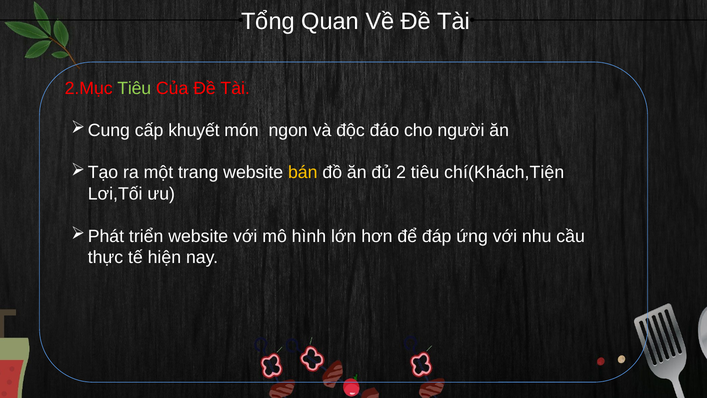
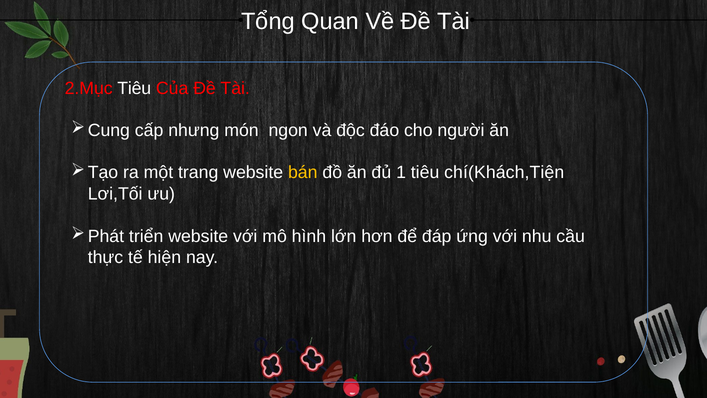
Tiêu at (134, 89) colour: light green -> white
khuyết: khuyết -> nhưng
2: 2 -> 1
